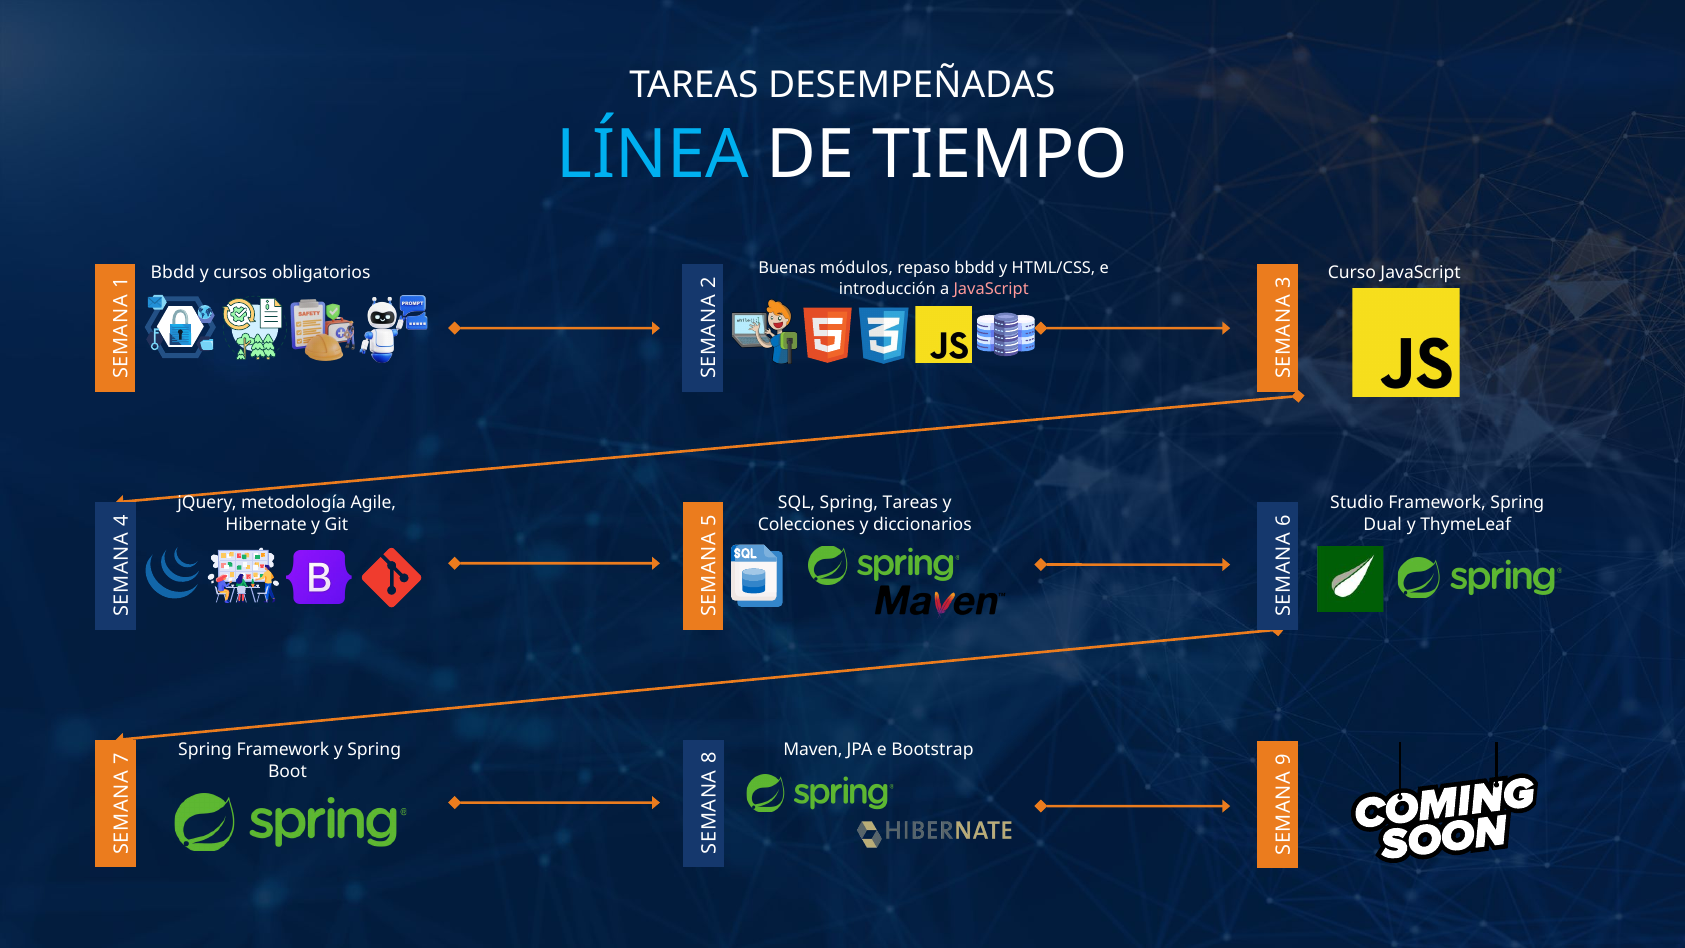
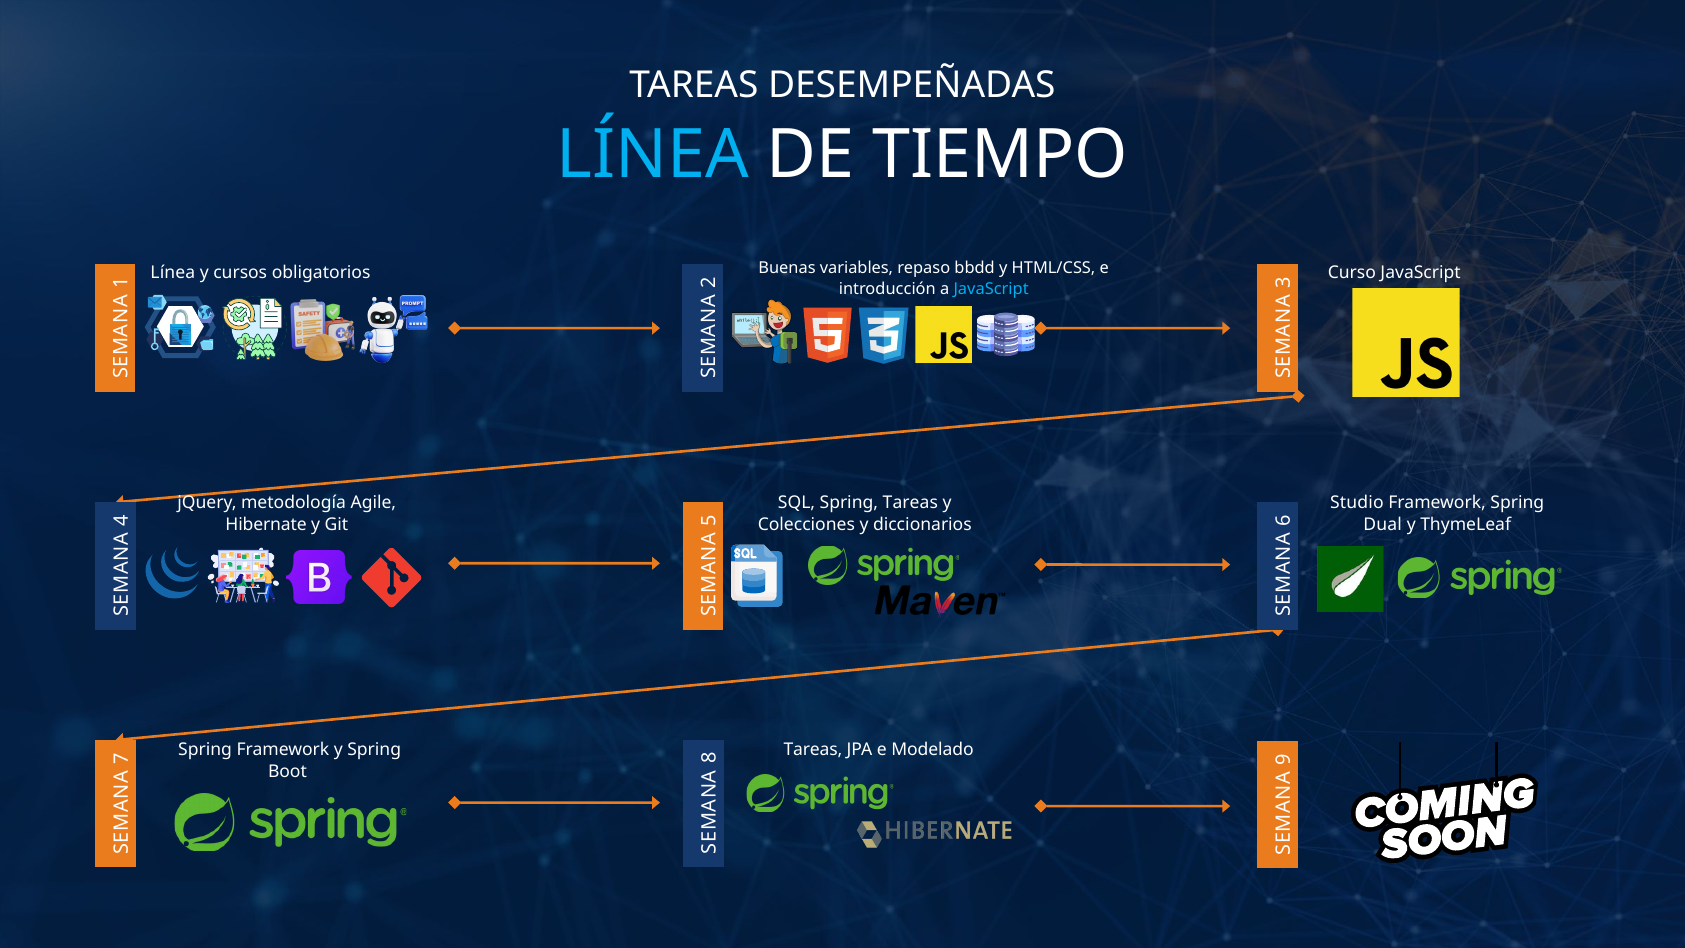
Bbdd at (173, 272): Bbdd -> Línea
módulos: módulos -> variables
JavaScript at (991, 289) colour: pink -> light blue
Maven at (813, 749): Maven -> Tareas
Bootstrap: Bootstrap -> Modelado
